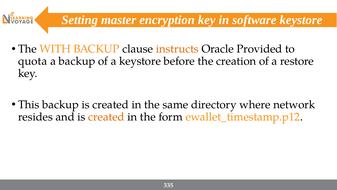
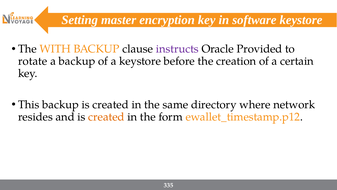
instructs colour: orange -> purple
quota: quota -> rotate
restore: restore -> certain
